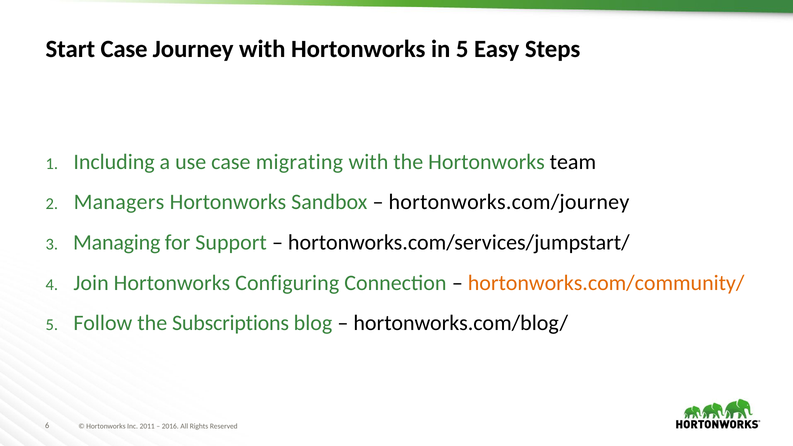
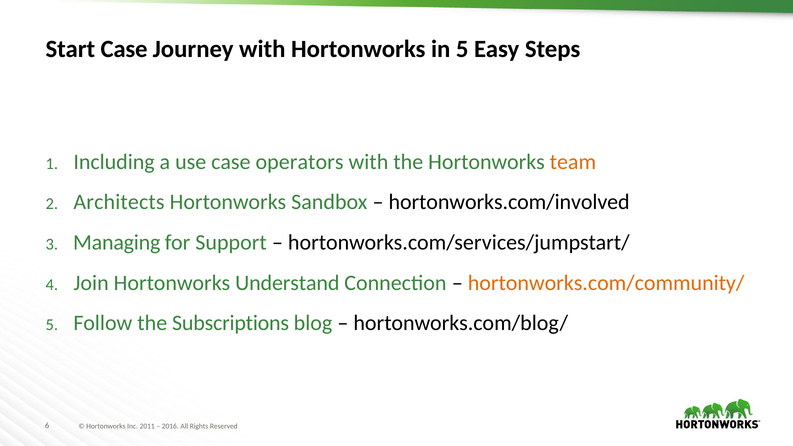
migrating: migrating -> operators
team colour: black -> orange
Managers: Managers -> Architects
hortonworks.com/journey: hortonworks.com/journey -> hortonworks.com/involved
Configuring: Configuring -> Understand
